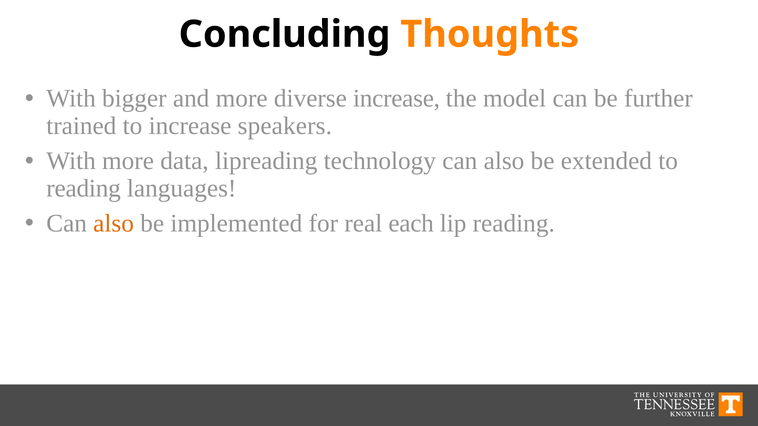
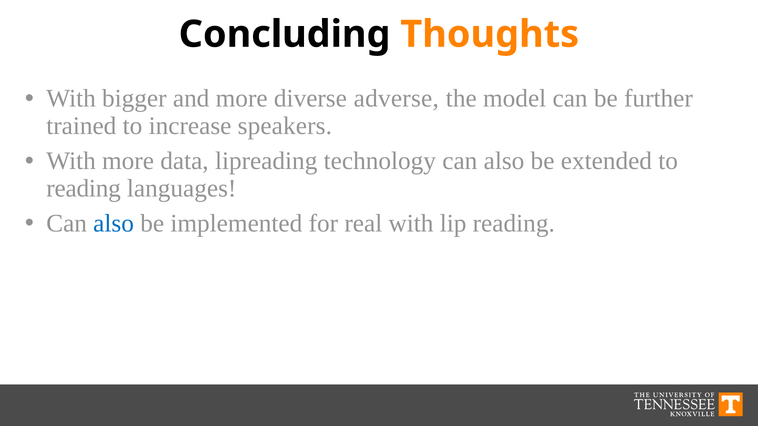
diverse increase: increase -> adverse
also at (114, 224) colour: orange -> blue
real each: each -> with
